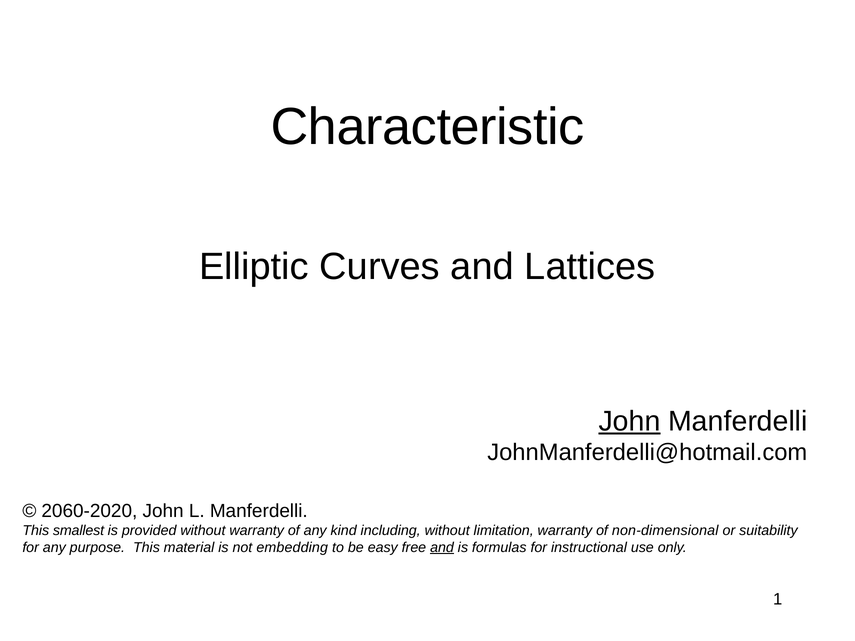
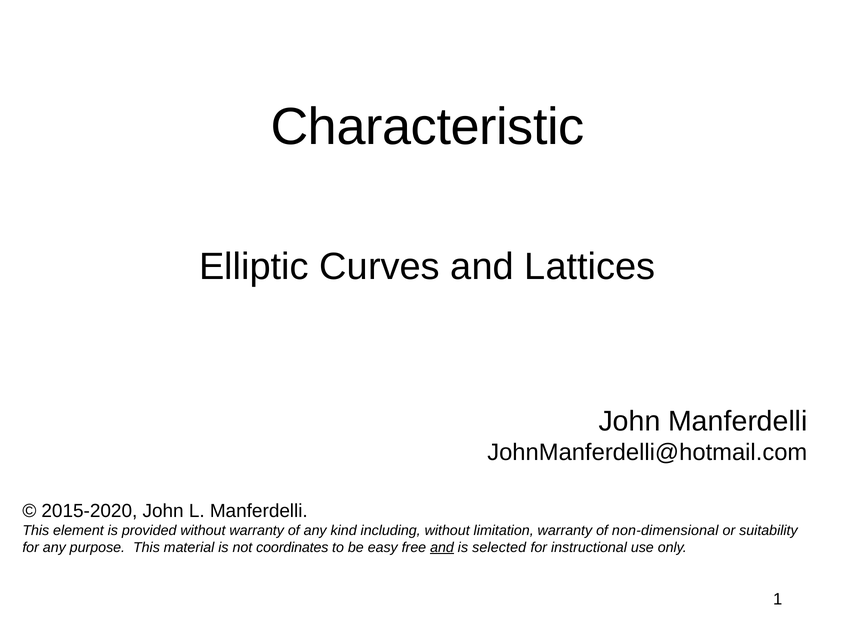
John at (630, 421) underline: present -> none
2060-2020: 2060-2020 -> 2015-2020
smallest: smallest -> element
embedding: embedding -> coordinates
formulas: formulas -> selected
